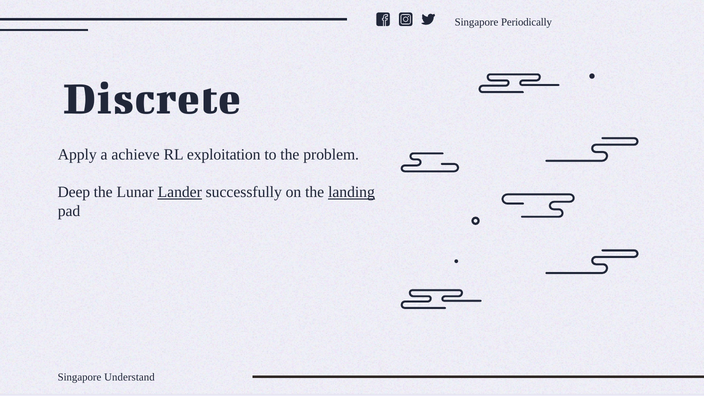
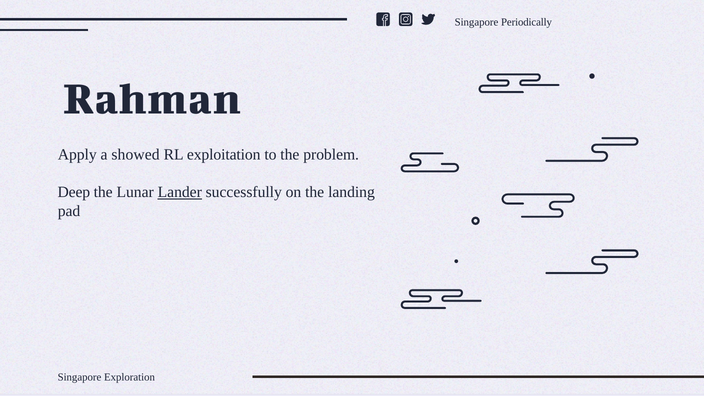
Discrete: Discrete -> Rahman
achieve: achieve -> showed
landing underline: present -> none
Understand: Understand -> Exploration
